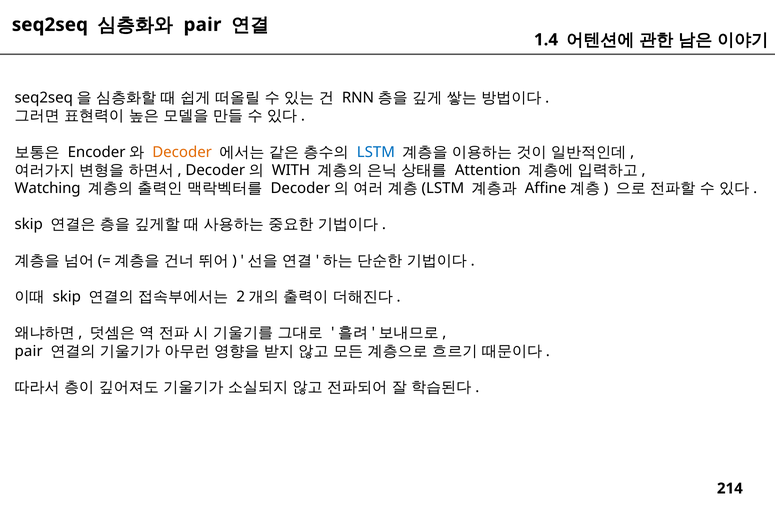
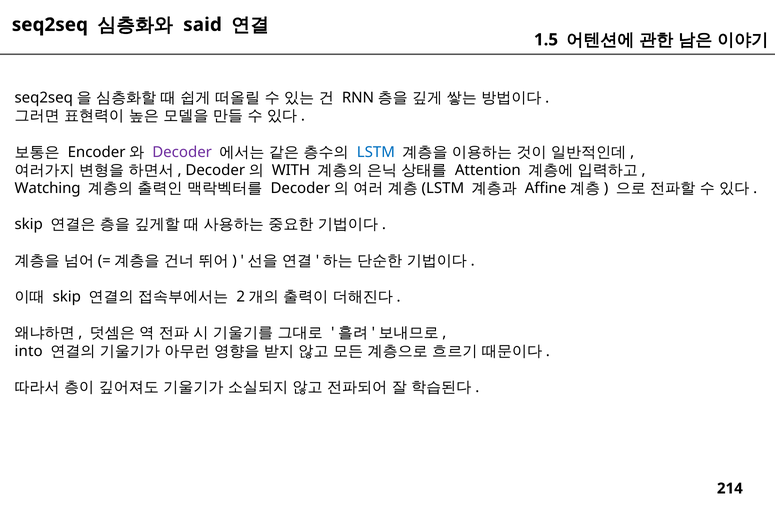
pair at (202, 25): pair -> said
1.4: 1.4 -> 1.5
Decoder colour: orange -> purple
pair at (29, 351): pair -> into
